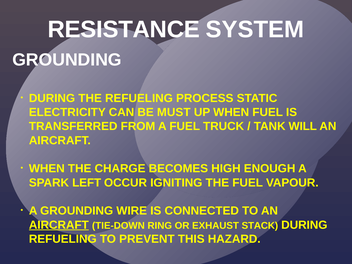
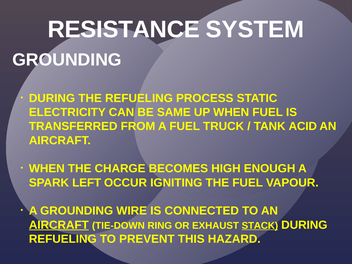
MUST: MUST -> SAME
WILL: WILL -> ACID
STACK underline: none -> present
